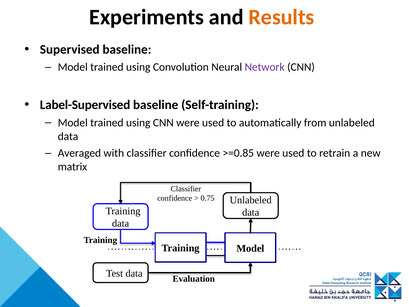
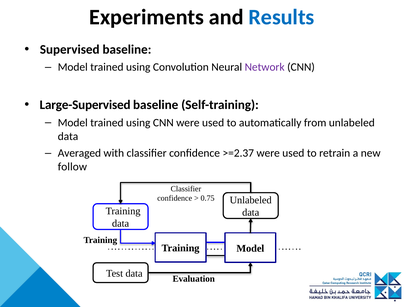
Results colour: orange -> blue
Label-Supervised: Label-Supervised -> Large-Supervised
>=0.85: >=0.85 -> >=2.37
matrix: matrix -> follow
